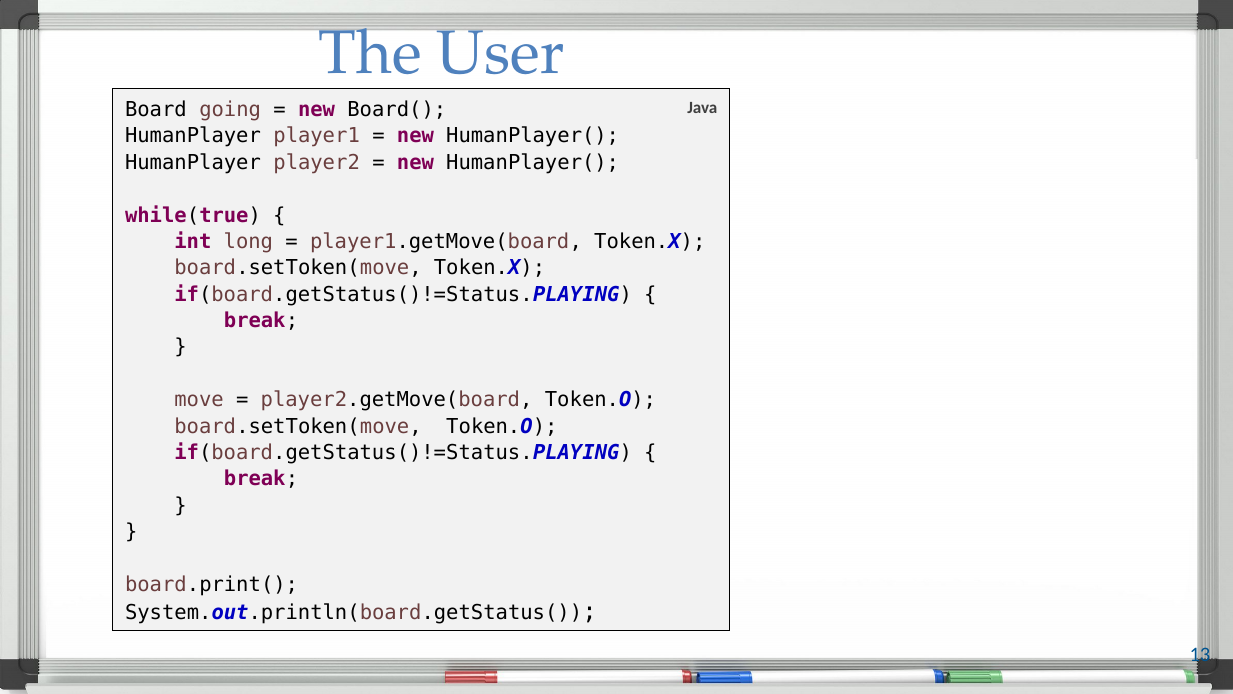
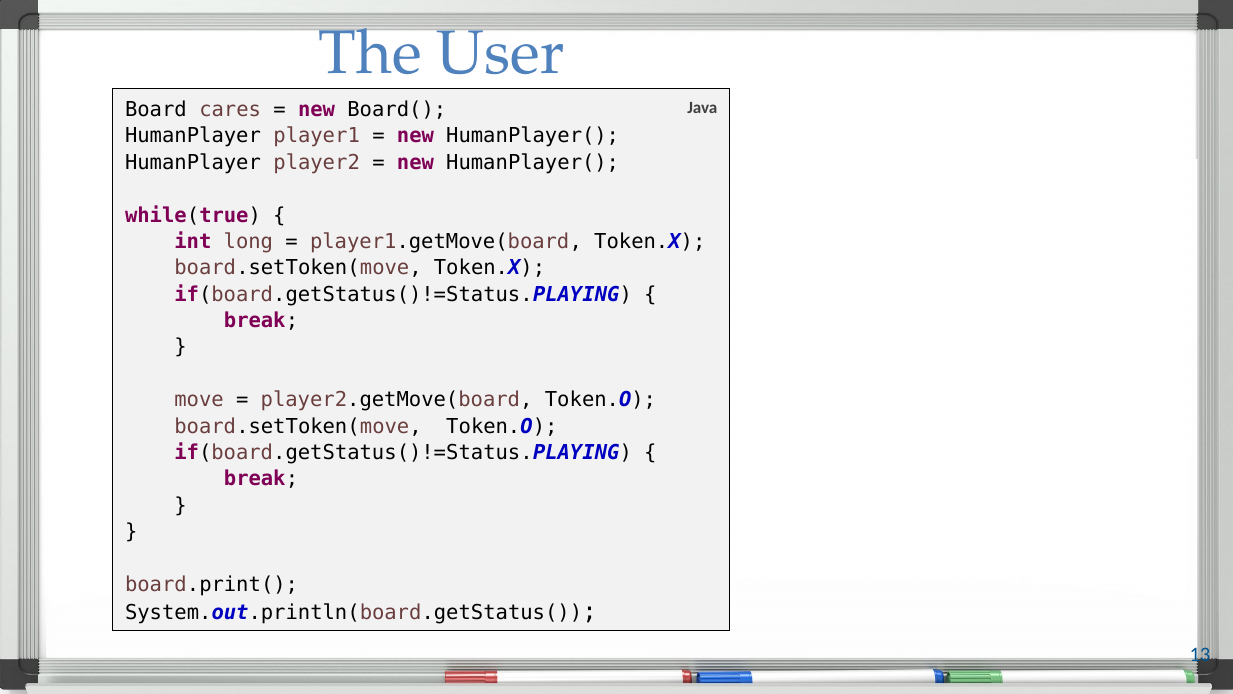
going: going -> cares
